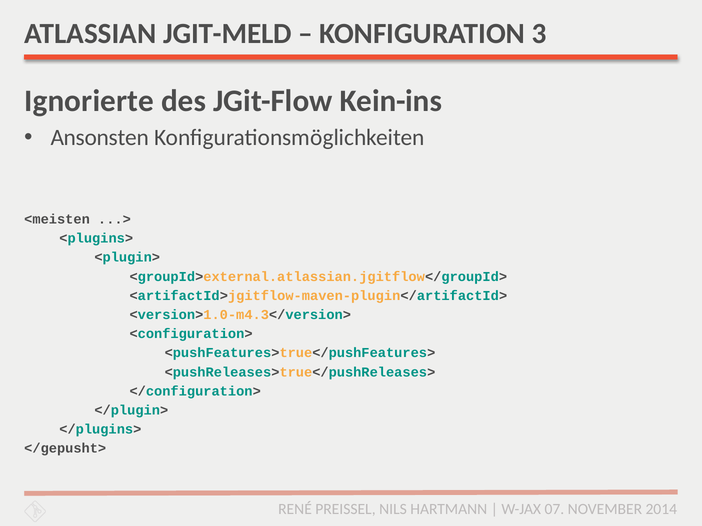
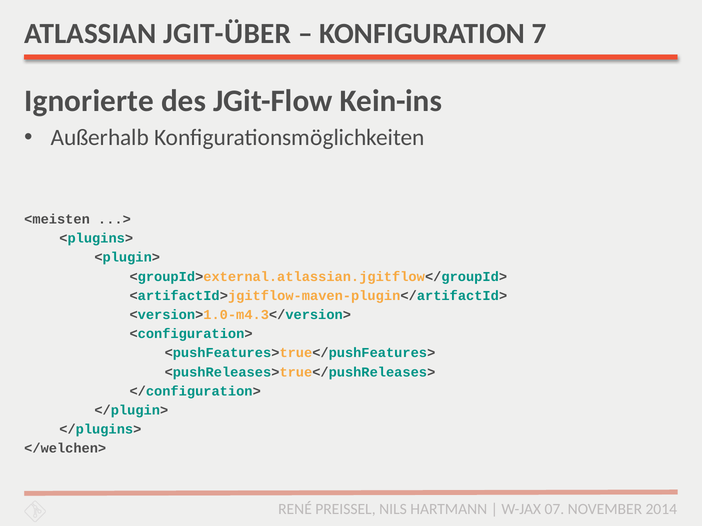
JGIT-MELD: JGIT-MELD -> JGIT-ÜBER
3: 3 -> 7
Ansonsten: Ansonsten -> Außerhalb
</gepusht>: </gepusht> -> </welchen>
